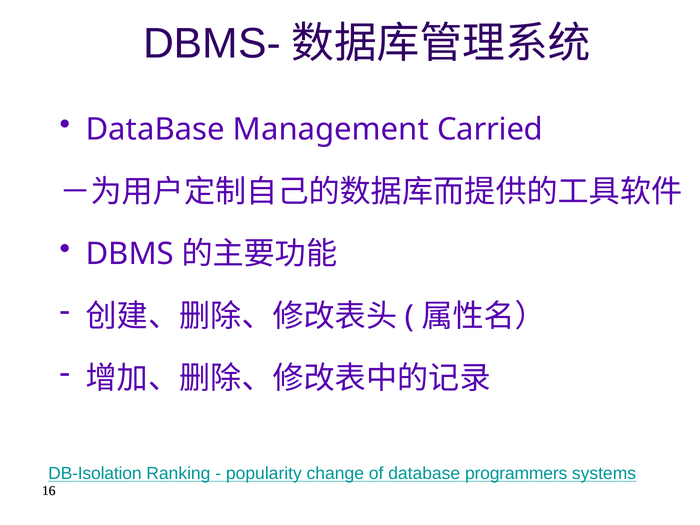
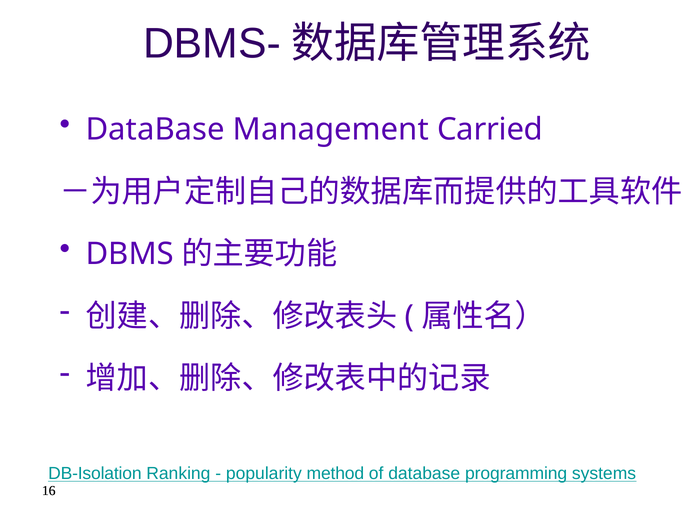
change: change -> method
programmers: programmers -> programming
